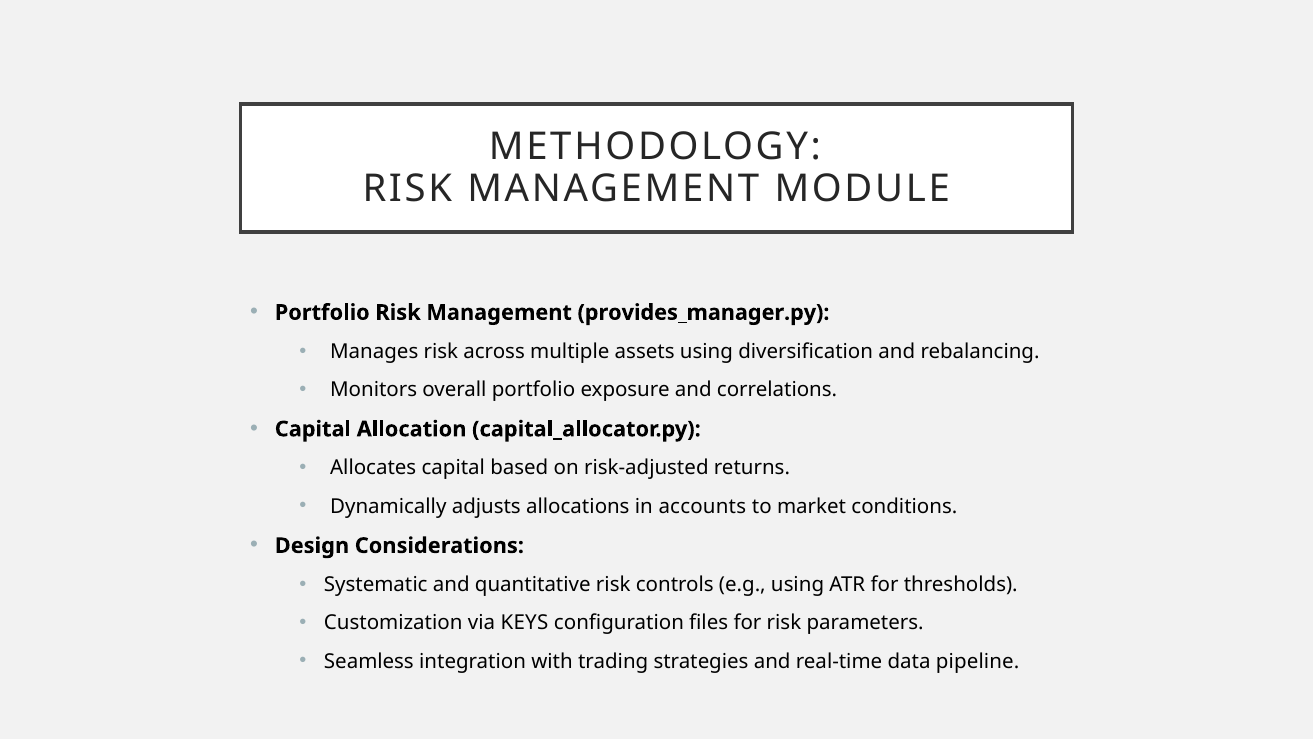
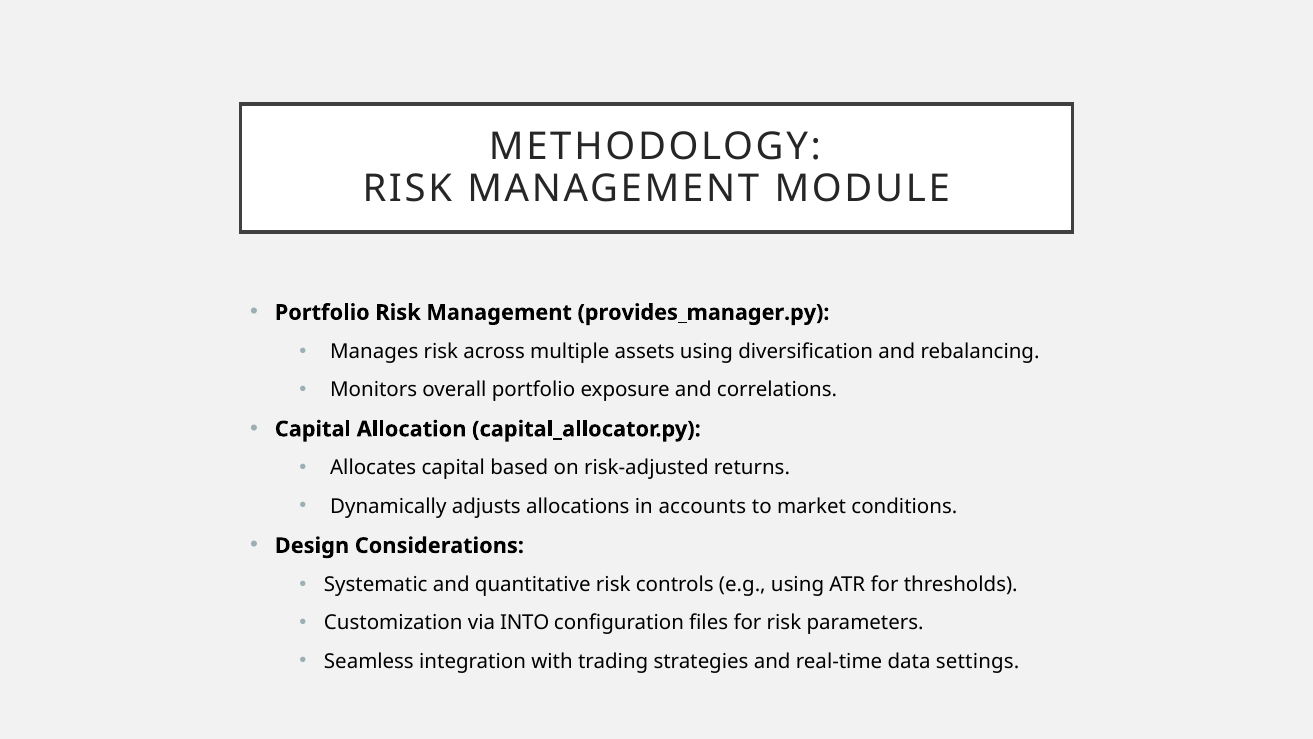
KEYS: KEYS -> INTO
pipeline: pipeline -> settings
